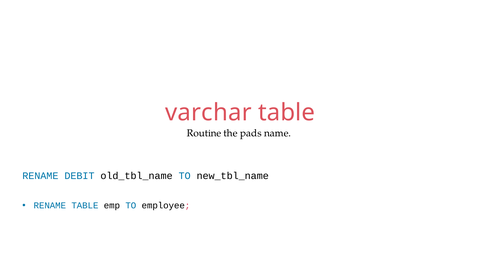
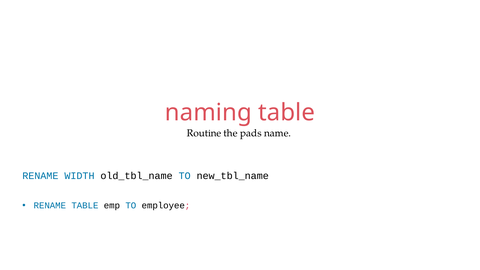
varchar: varchar -> naming
DEBIT: DEBIT -> WIDTH
